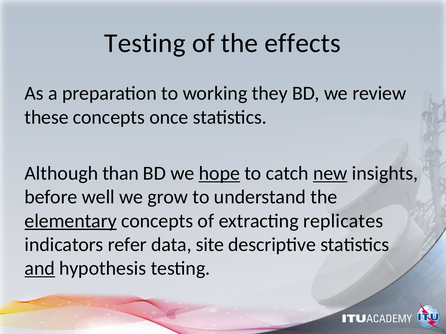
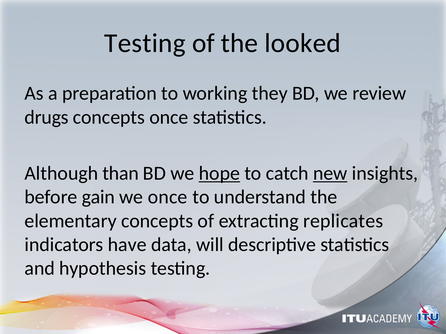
effects: effects -> looked
these: these -> drugs
well: well -> gain
we grow: grow -> once
elementary underline: present -> none
refer: refer -> have
site: site -> will
and underline: present -> none
